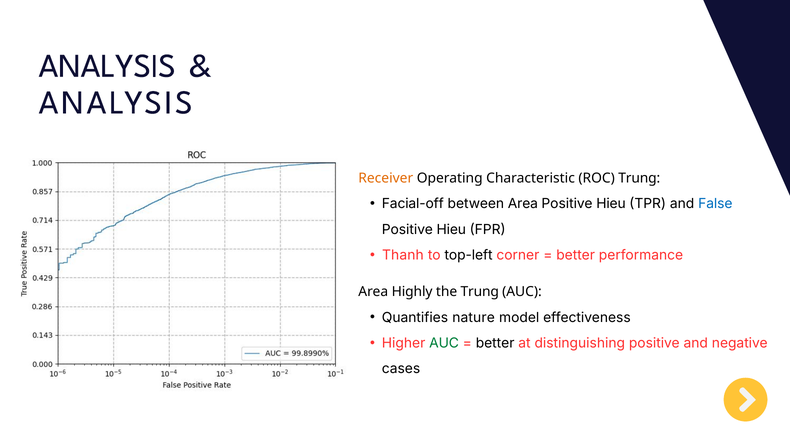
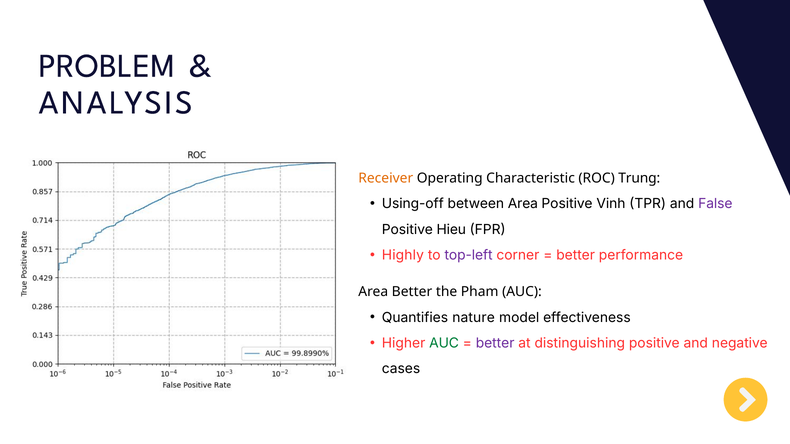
ANALYSIS at (107, 66): ANALYSIS -> PROBLEM
Facial-off: Facial-off -> Using-off
Hieu at (611, 204): Hieu -> Vinh
False colour: blue -> purple
Thanh: Thanh -> Highly
top-left colour: black -> purple
Area Highly: Highly -> Better
the Trung: Trung -> Pham
better at (495, 343) colour: black -> purple
